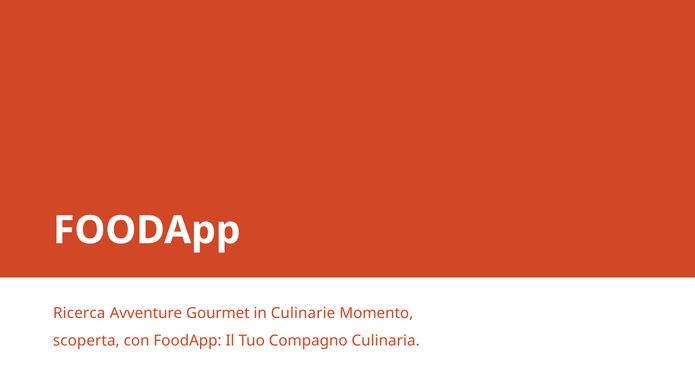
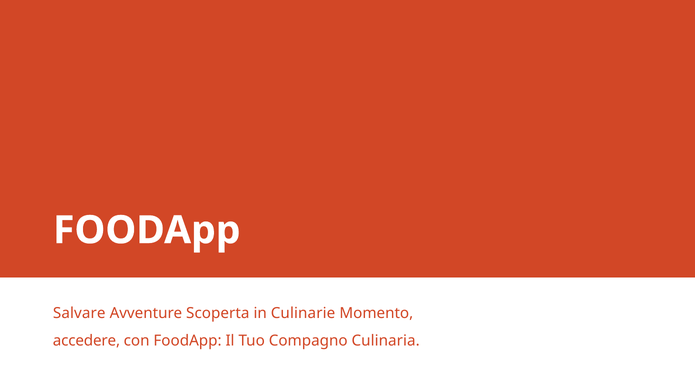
Ricerca: Ricerca -> Salvare
Gourmet: Gourmet -> Scoperta
scoperta: scoperta -> accedere
